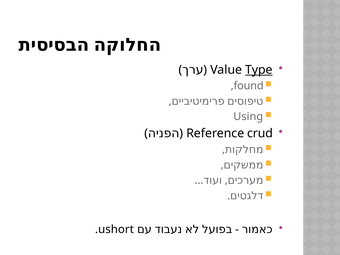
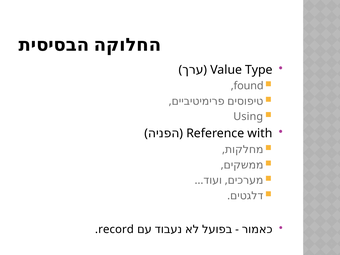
Type underline: present -> none
crud: crud -> with
ushort: ushort -> record
